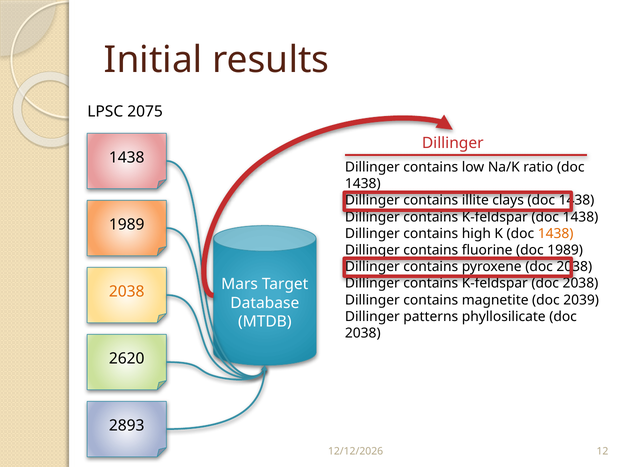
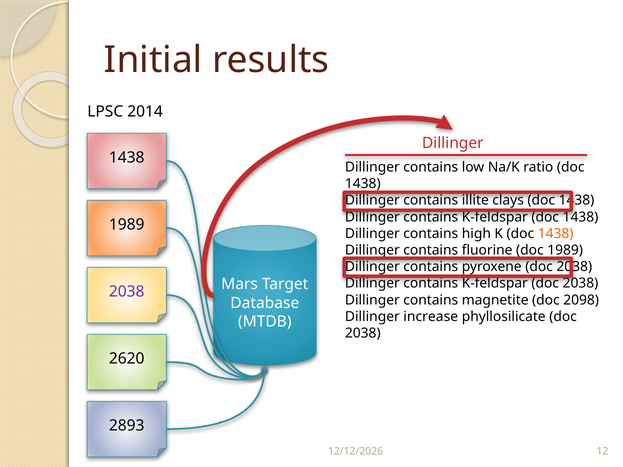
2075: 2075 -> 2014
2038 at (127, 292) colour: orange -> purple
2039: 2039 -> 2098
patterns: patterns -> increase
